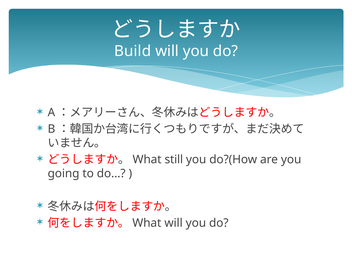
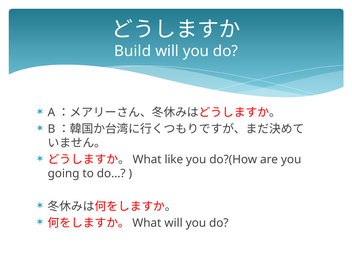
still: still -> like
